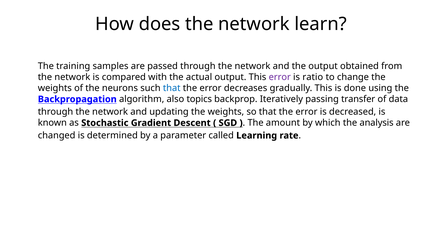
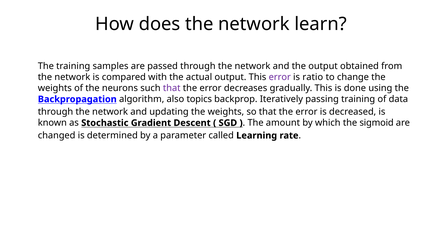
that at (172, 88) colour: blue -> purple
passing transfer: transfer -> training
analysis: analysis -> sigmoid
